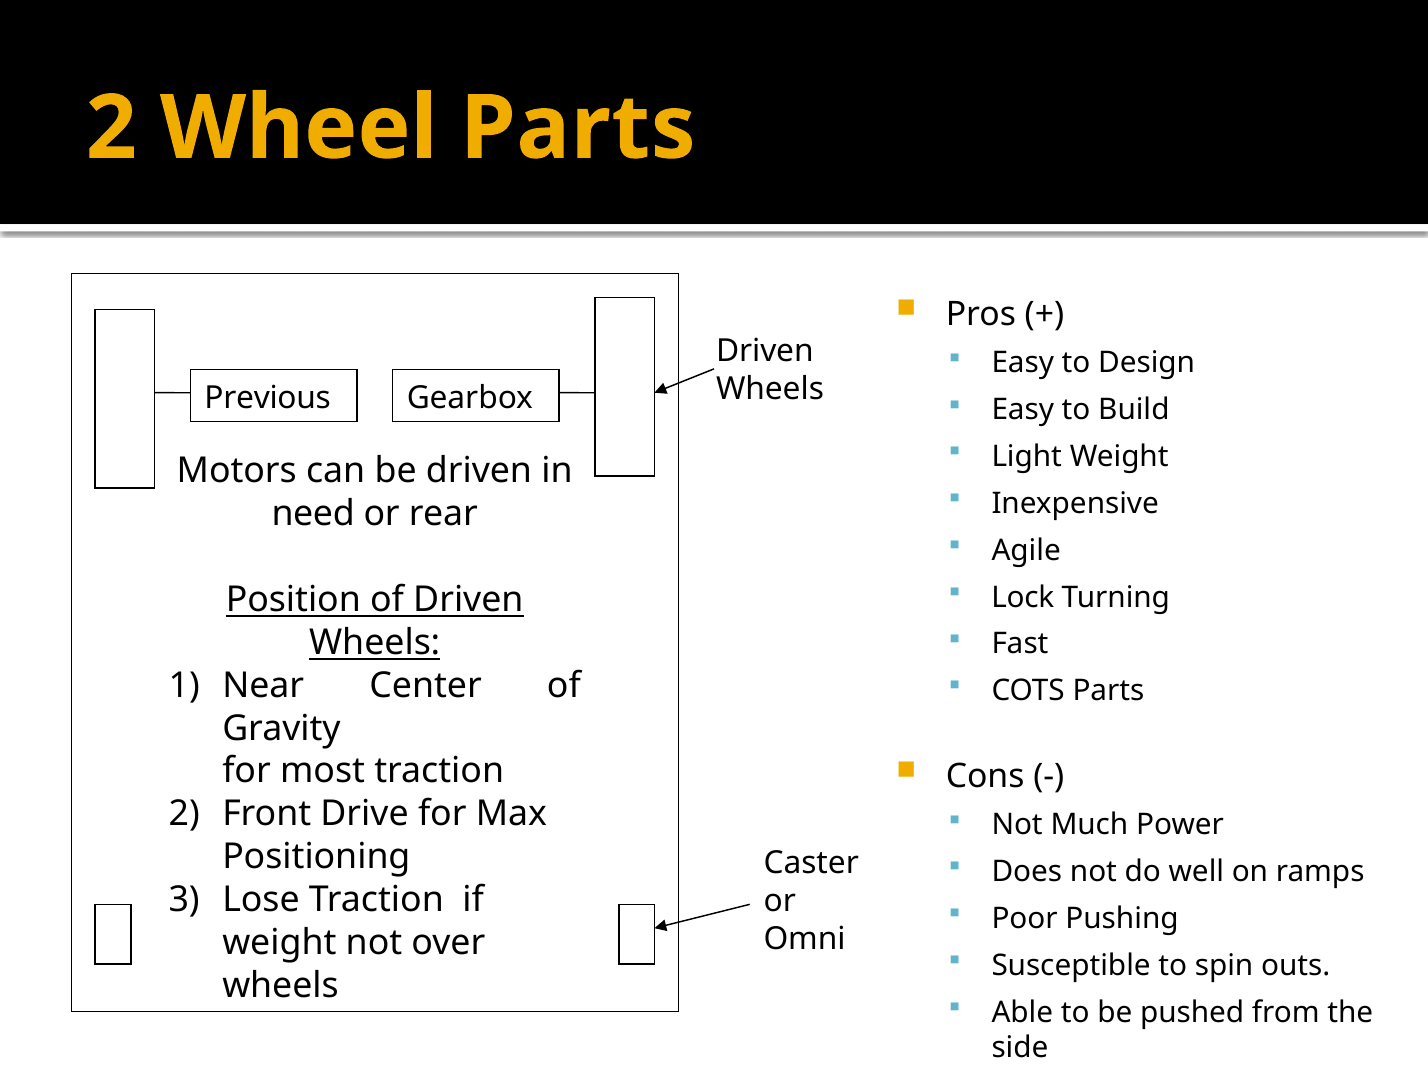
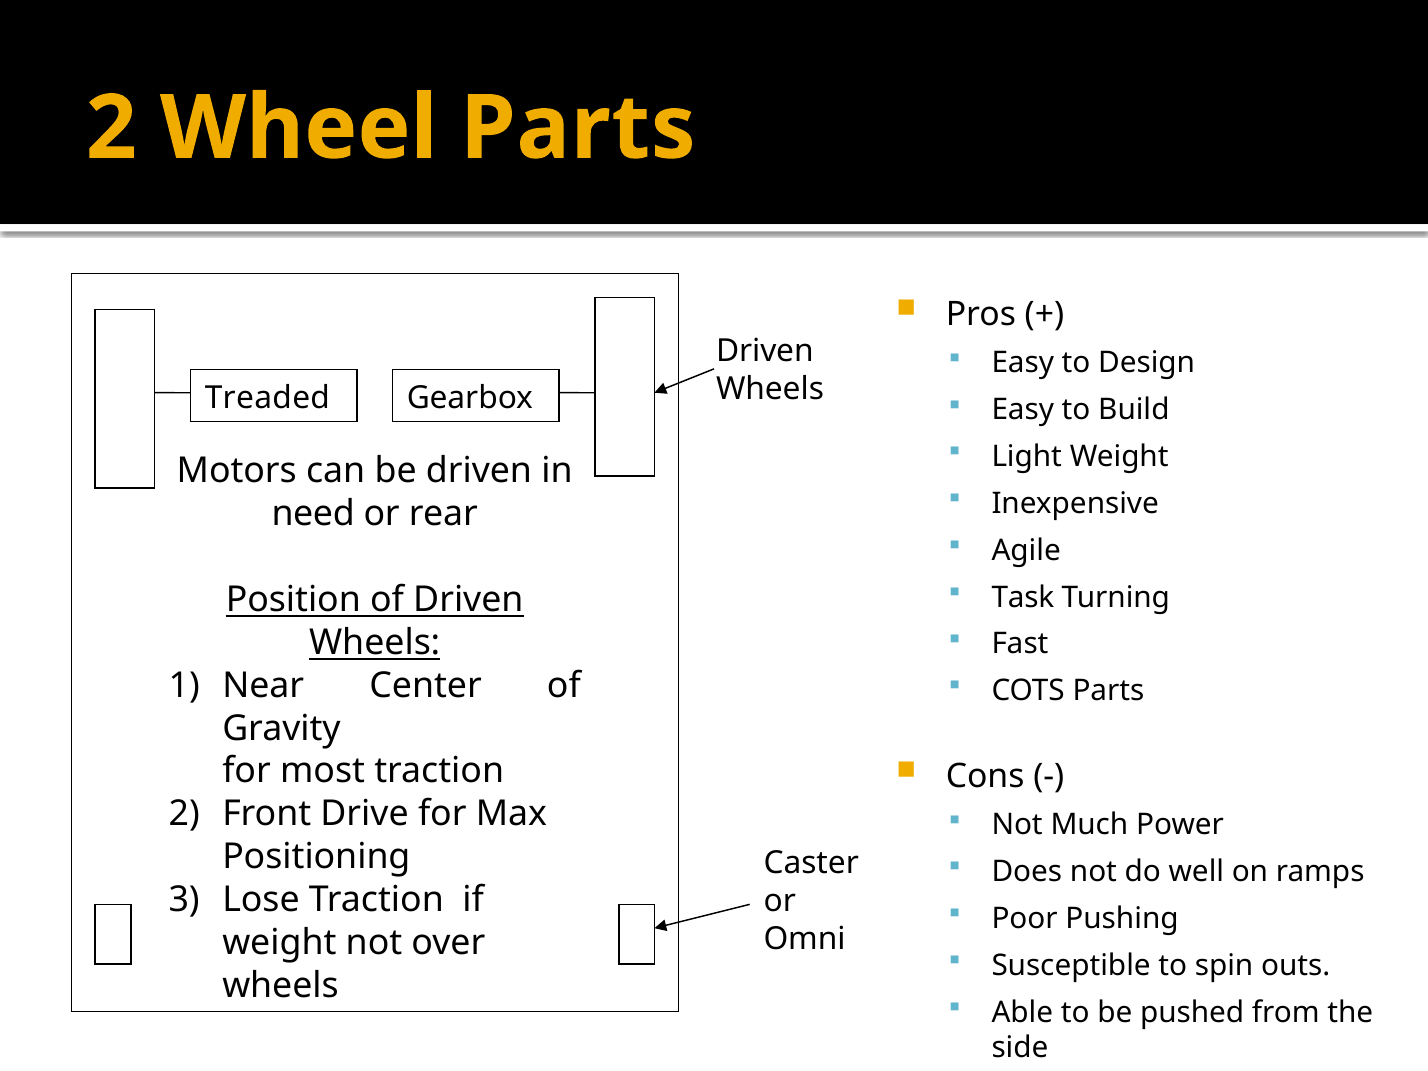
Previous: Previous -> Treaded
Lock: Lock -> Task
